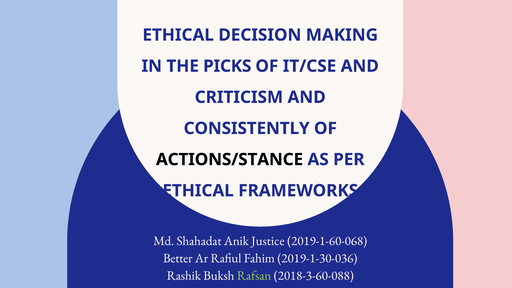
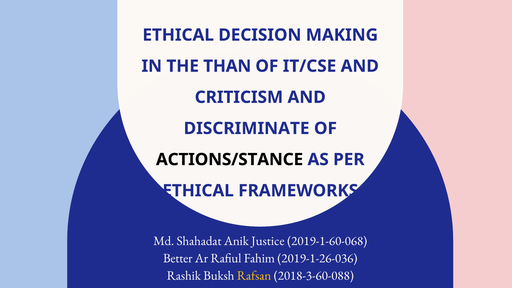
PICKS: PICKS -> THAN
CONSISTENTLY: CONSISTENTLY -> DISCRIMINATE
2019-1-30-036: 2019-1-30-036 -> 2019-1-26-036
Rafsan colour: light green -> yellow
